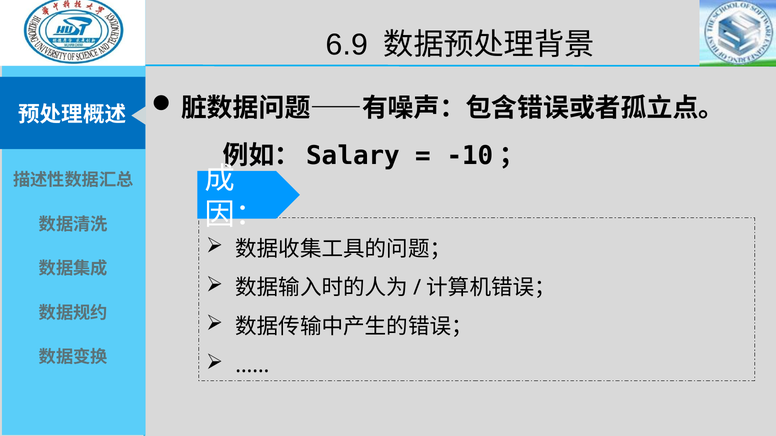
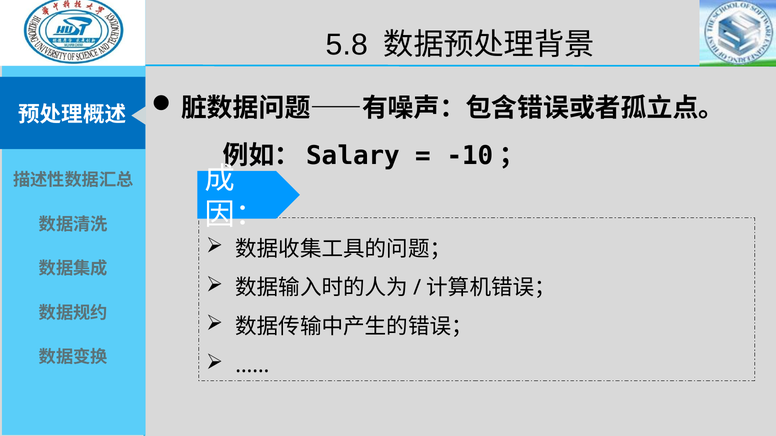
6.9: 6.9 -> 5.8
